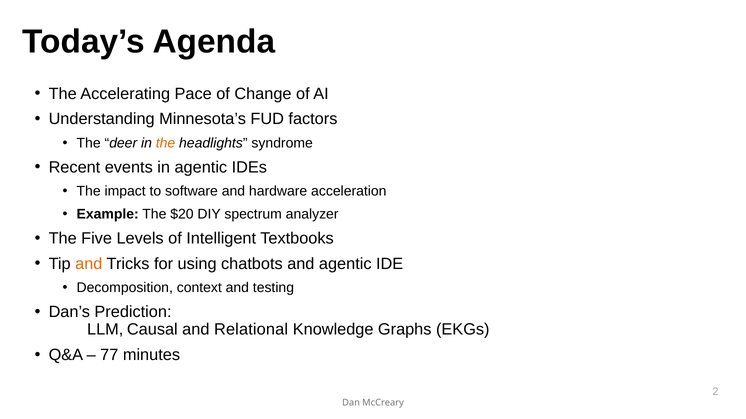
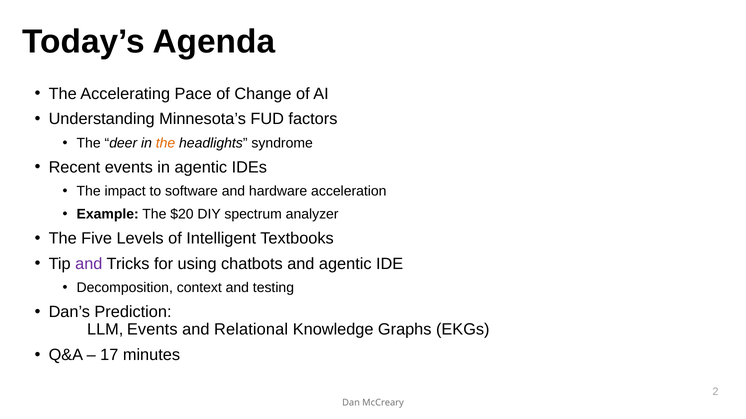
and at (89, 264) colour: orange -> purple
LLM Causal: Causal -> Events
77: 77 -> 17
